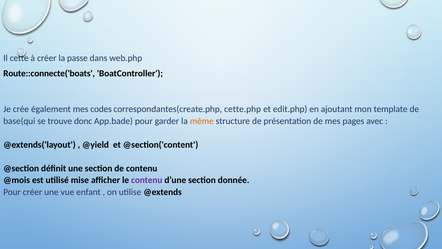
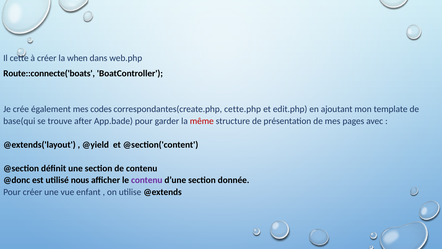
passe: passe -> when
donc: donc -> after
même colour: orange -> red
@mois: @mois -> @donc
mise: mise -> nous
